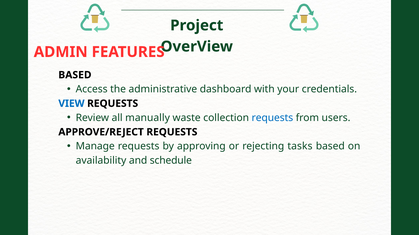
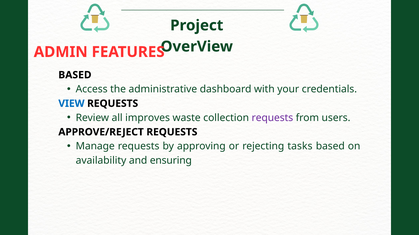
manually: manually -> improves
requests at (272, 118) colour: blue -> purple
schedule: schedule -> ensuring
